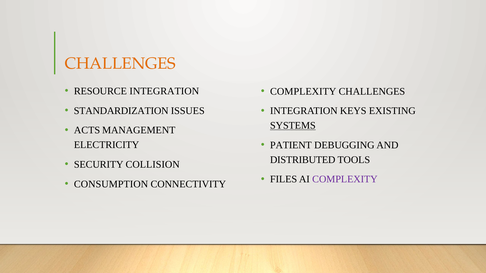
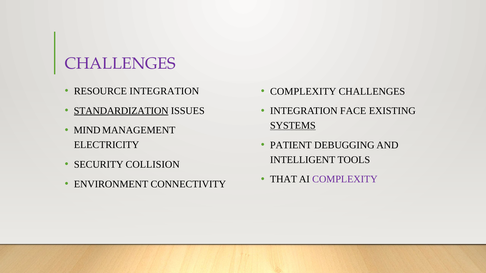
CHALLENGES at (120, 64) colour: orange -> purple
STANDARDIZATION underline: none -> present
KEYS: KEYS -> FACE
ACTS: ACTS -> MIND
DISTRIBUTED: DISTRIBUTED -> INTELLIGENT
FILES: FILES -> THAT
CONSUMPTION: CONSUMPTION -> ENVIRONMENT
